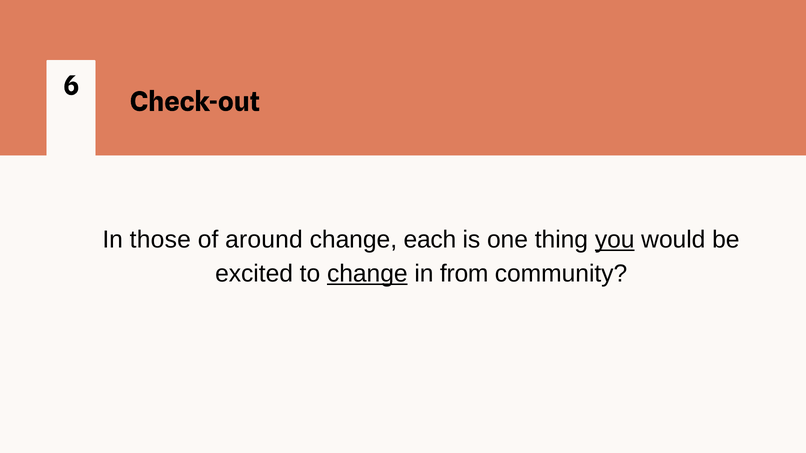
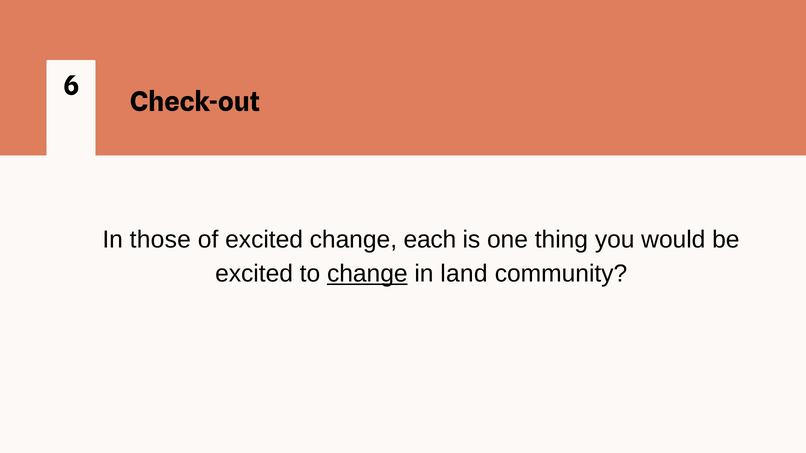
of around: around -> excited
you underline: present -> none
from: from -> land
